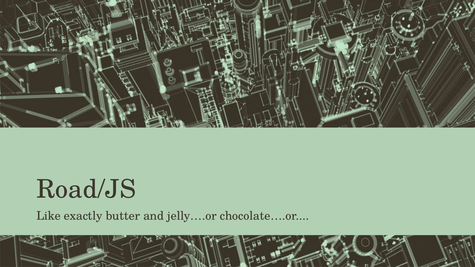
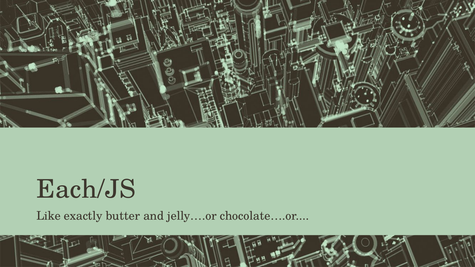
Road/JS: Road/JS -> Each/JS
